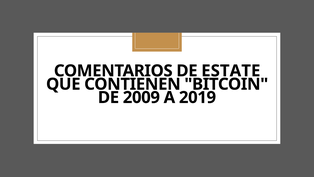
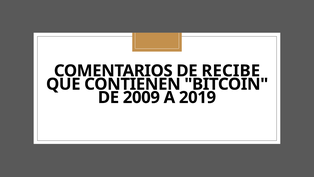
ESTATE: ESTATE -> RECIBE
